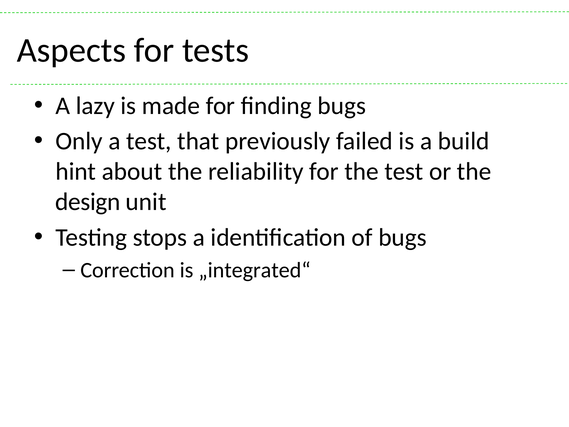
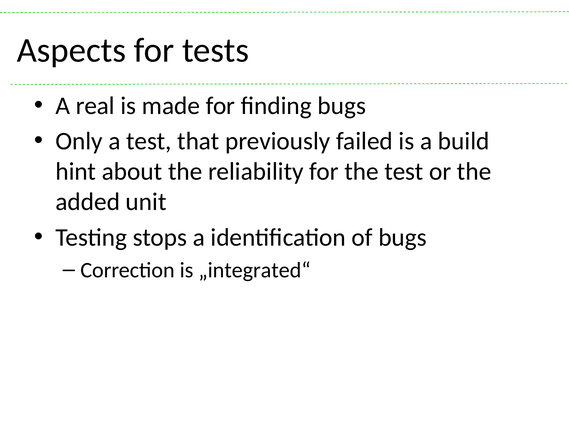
lazy: lazy -> real
design: design -> added
